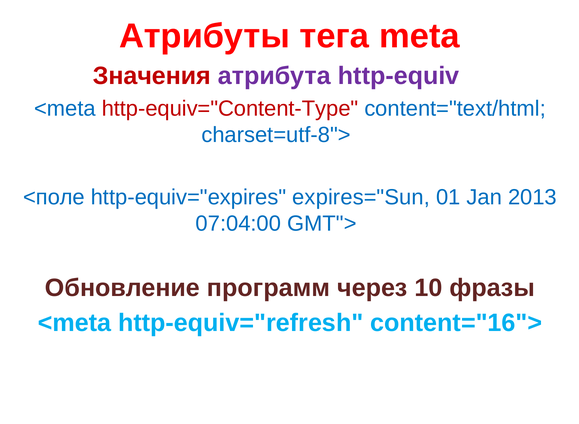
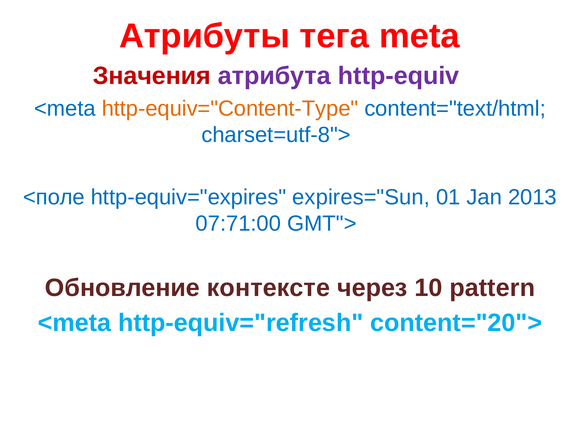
http-equiv="Content-Type colour: red -> orange
07:04:00: 07:04:00 -> 07:71:00
программ: программ -> контексте
фразы: фразы -> pattern
content="16">: content="16"> -> content="20">
